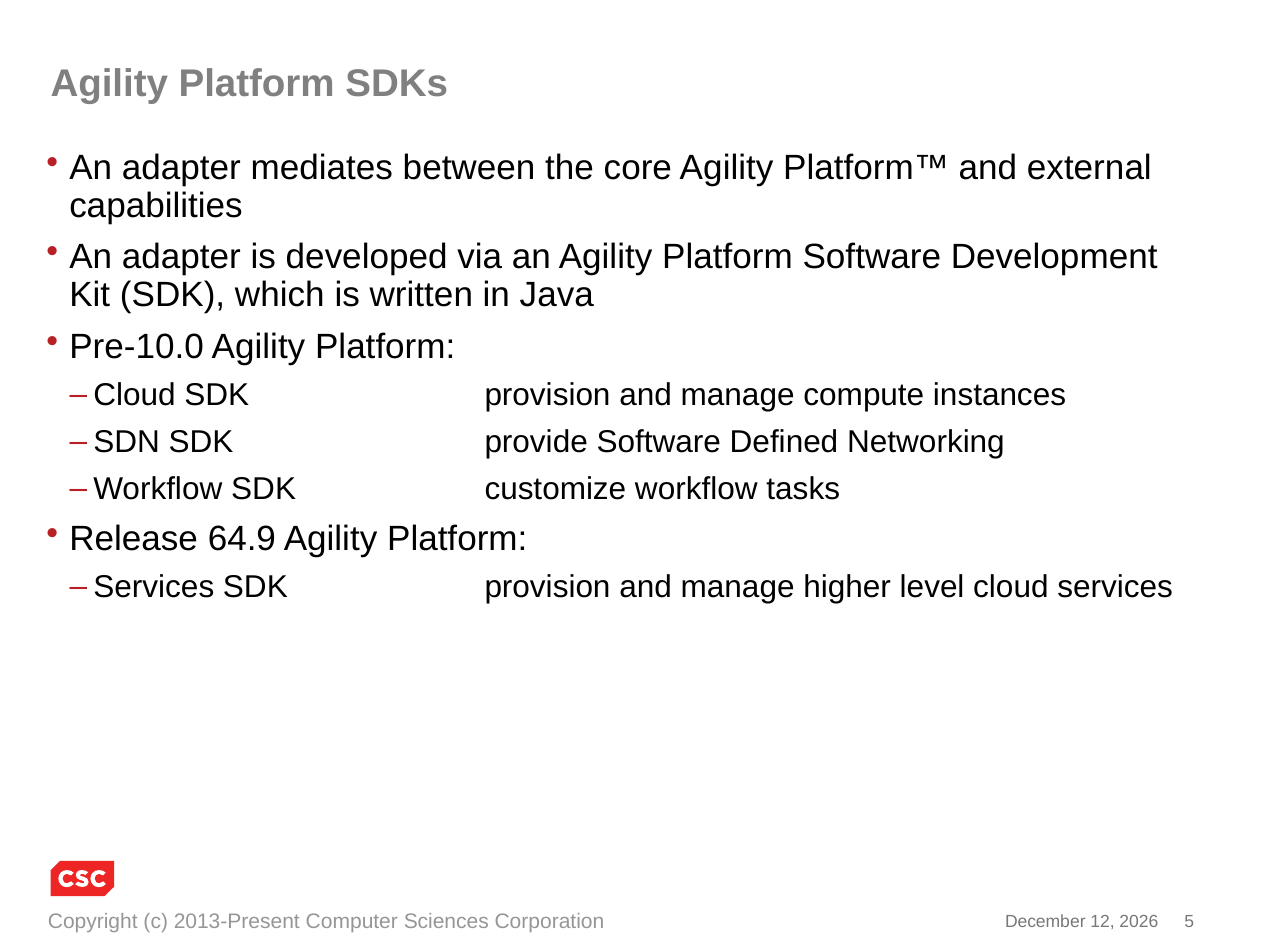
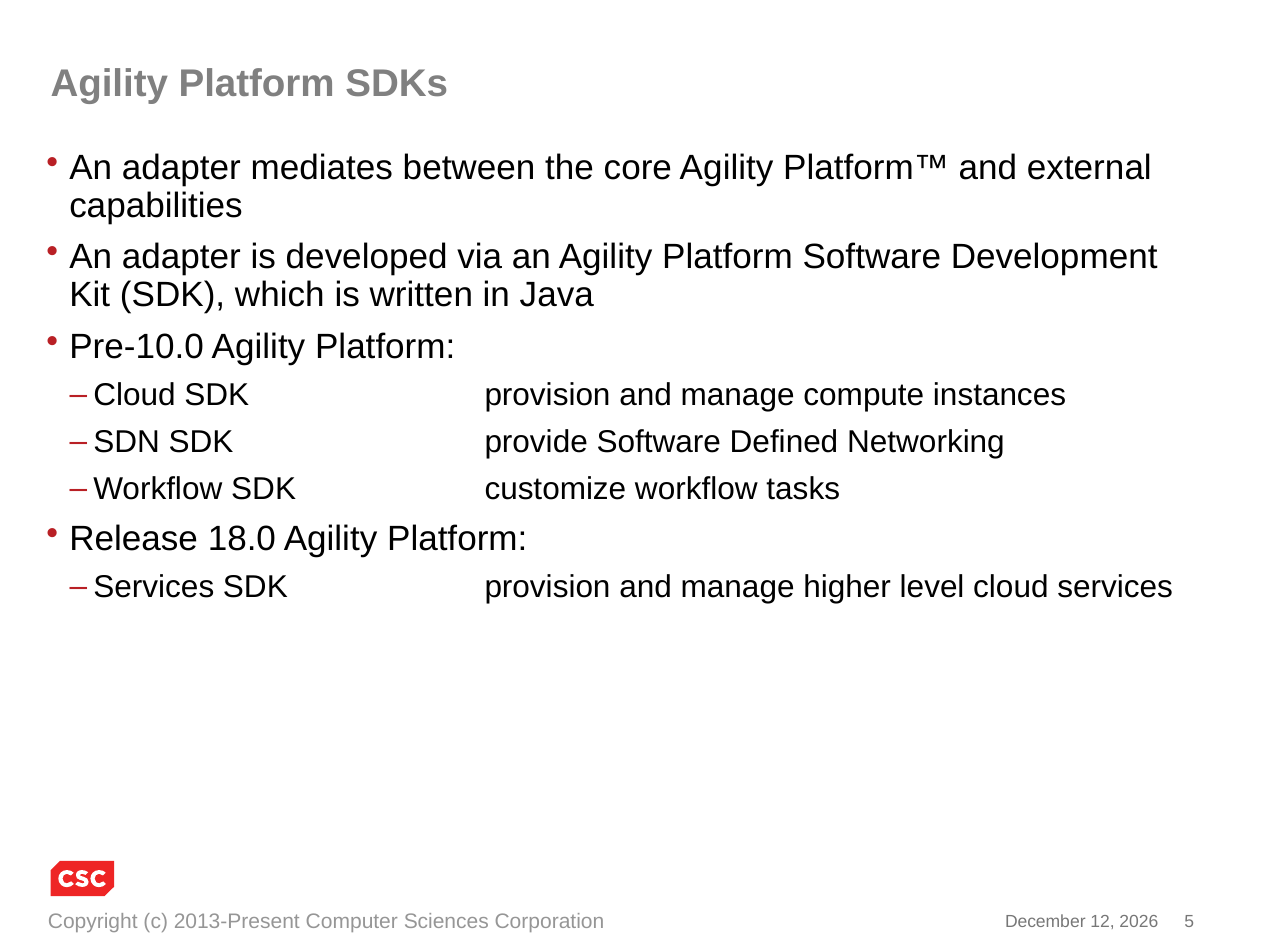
64.9: 64.9 -> 18.0
